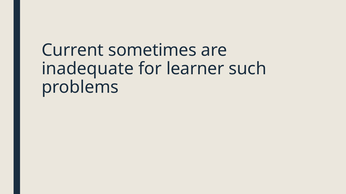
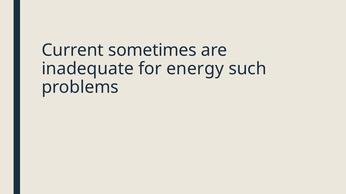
learner: learner -> energy
